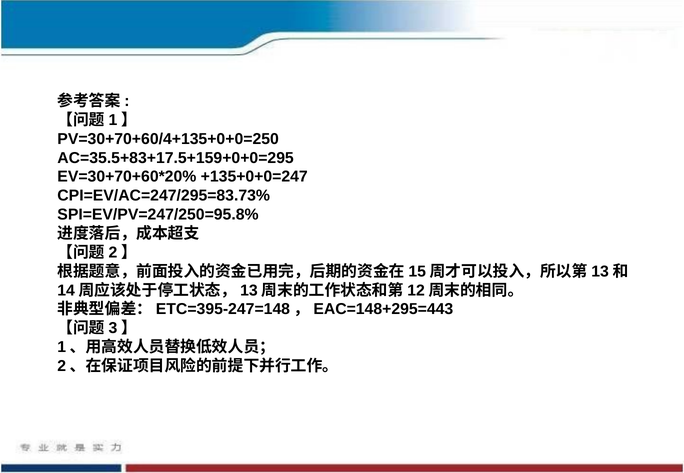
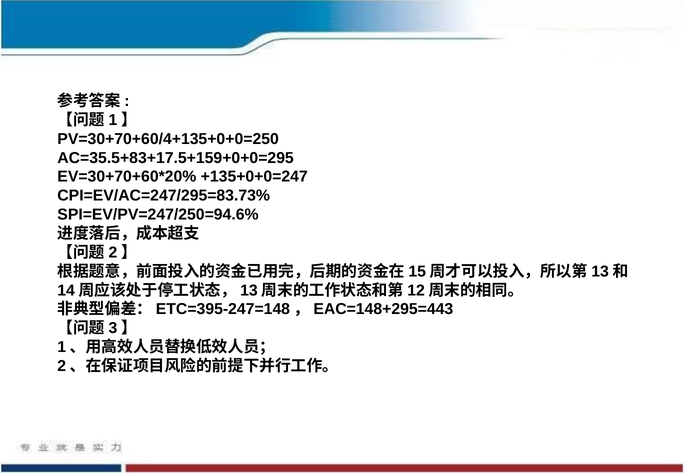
SPI=EV/PV=247/250=95.8%: SPI=EV/PV=247/250=95.8% -> SPI=EV/PV=247/250=94.6%
